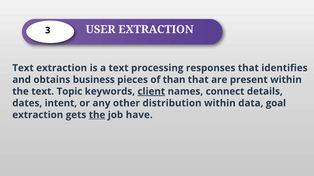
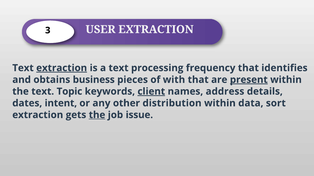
extraction at (62, 68) underline: none -> present
responses: responses -> frequency
than: than -> with
present underline: none -> present
connect: connect -> address
goal: goal -> sort
have: have -> issue
